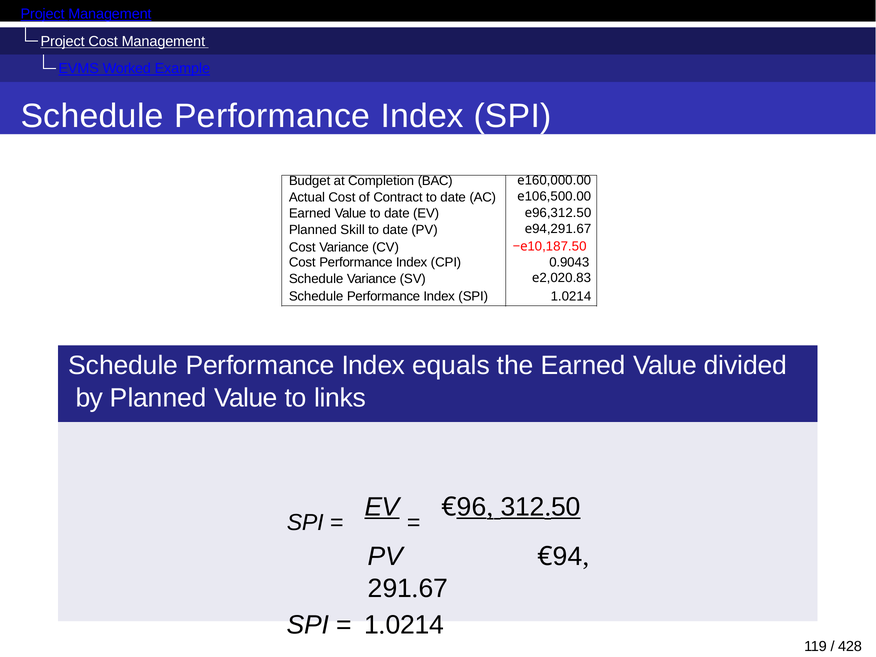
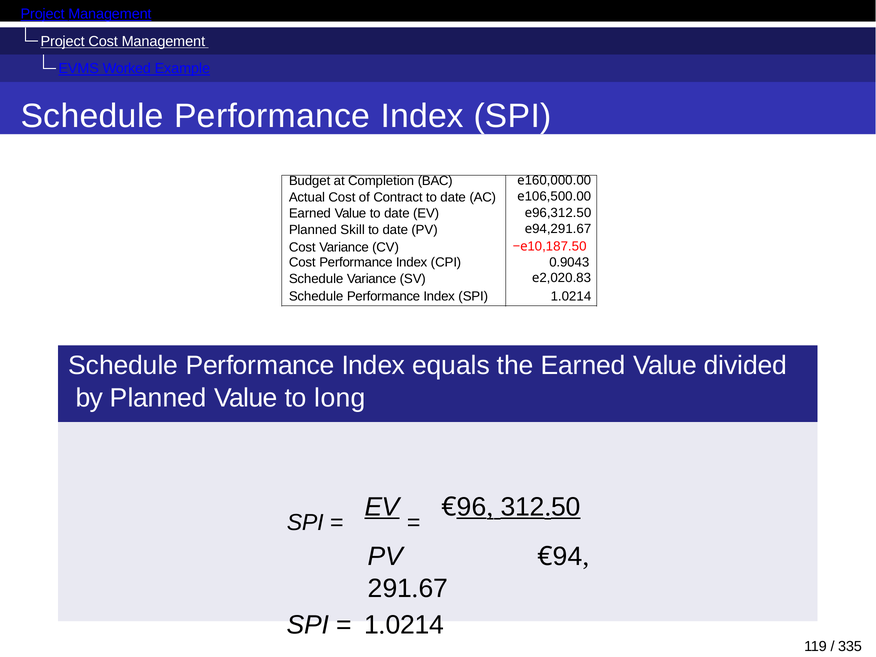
links: links -> long
428: 428 -> 335
